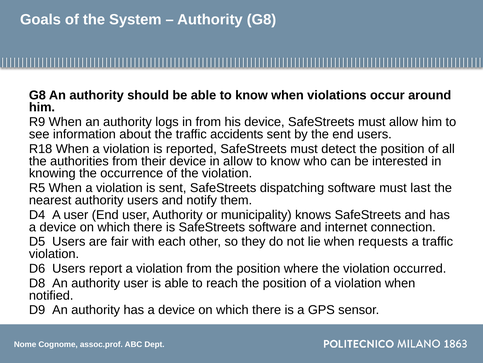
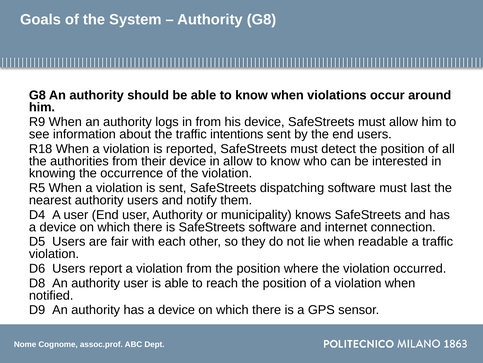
accidents: accidents -> intentions
requests: requests -> readable
